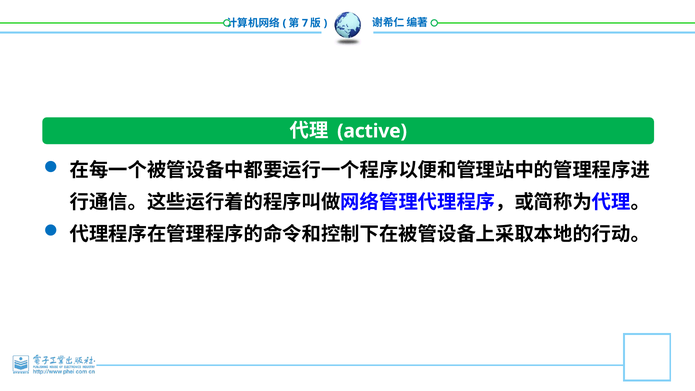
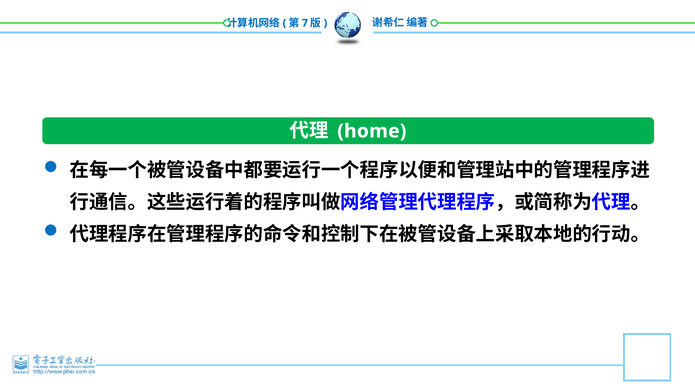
active: active -> home
